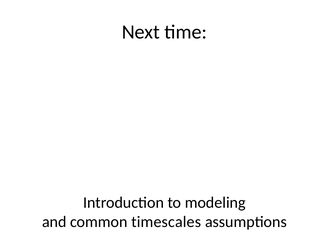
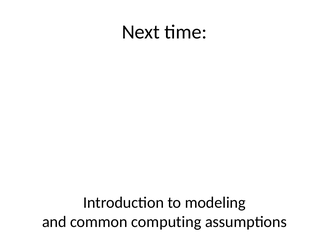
timescales: timescales -> computing
